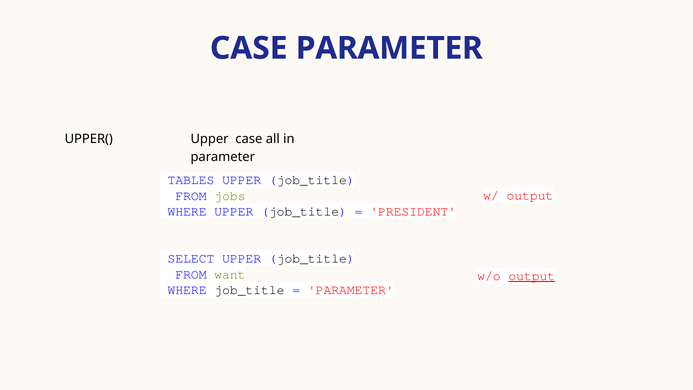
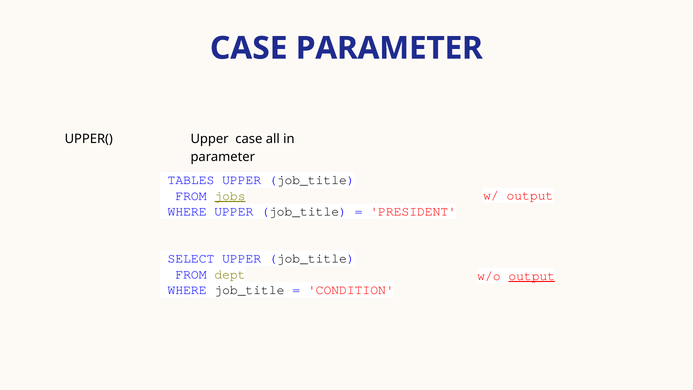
jobs underline: none -> present
want: want -> dept
PARAMETER at (351, 290): PARAMETER -> CONDITION
